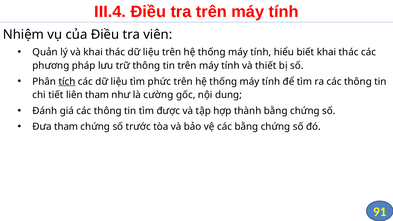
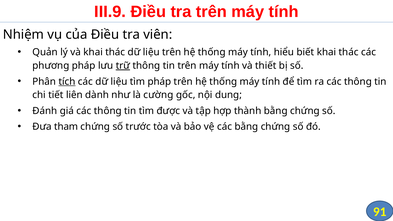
III.4: III.4 -> III.9
trữ underline: none -> present
tìm phức: phức -> pháp
liên tham: tham -> dành
